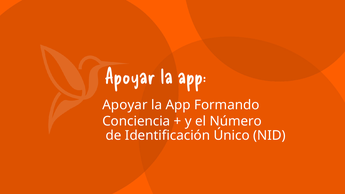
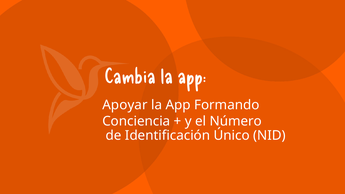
Apoyar at (130, 77): Apoyar -> Cambia
